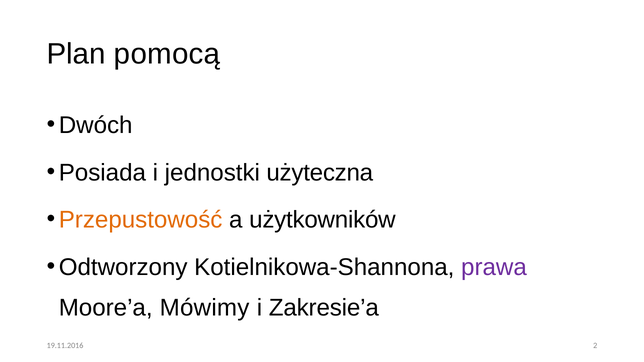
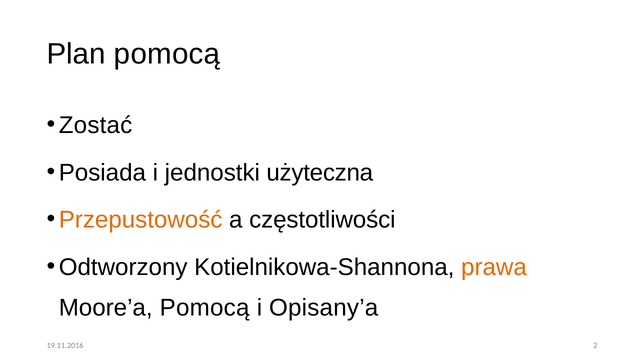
Dwóch: Dwóch -> Zostać
użytkowników: użytkowników -> częstotliwości
prawa colour: purple -> orange
Moore’a Mówimy: Mówimy -> Pomocą
Zakresie’a: Zakresie’a -> Opisany’a
